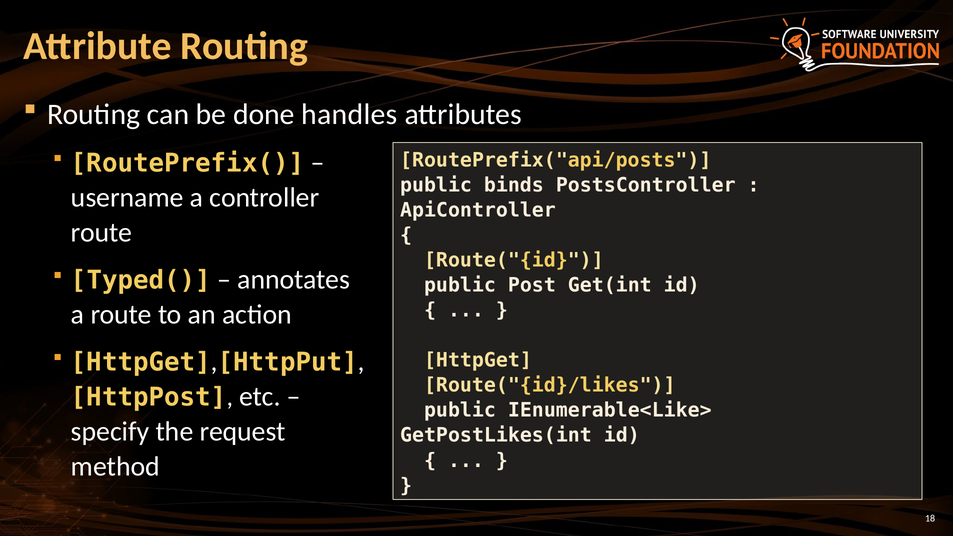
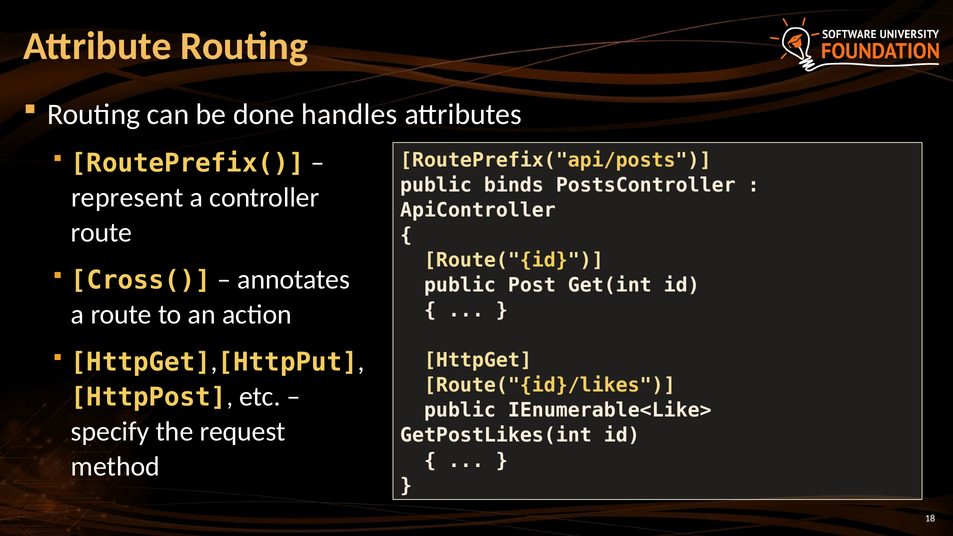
username: username -> represent
Typed(: Typed( -> Cross(
